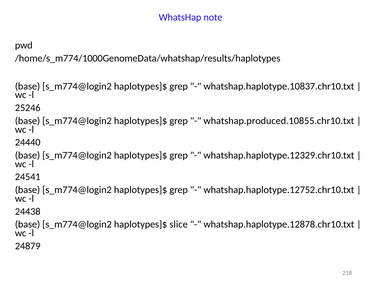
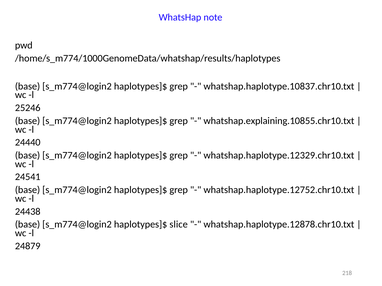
whatshap.produced.10855.chr10.txt: whatshap.produced.10855.chr10.txt -> whatshap.explaining.10855.chr10.txt
